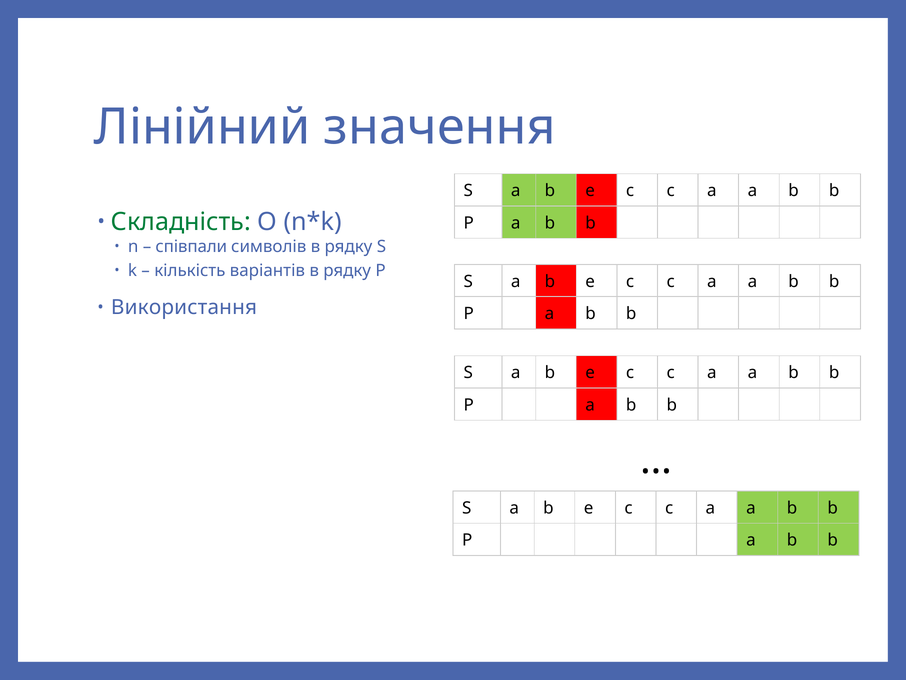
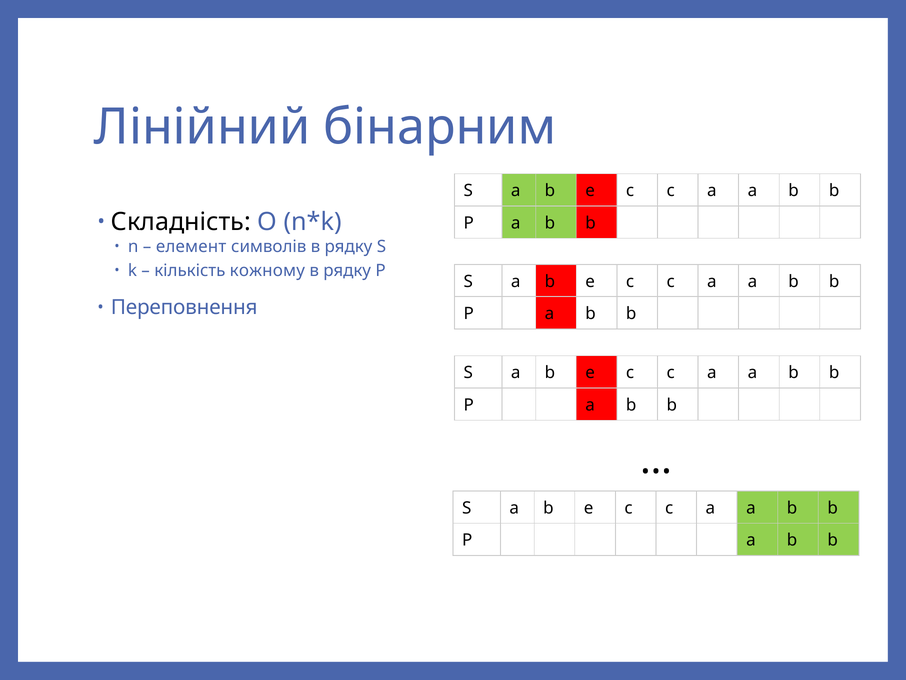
значення: значення -> бінарним
Складність colour: green -> black
співпали: співпали -> елемент
варіантів: варіантів -> кожному
Використання: Використання -> Переповнення
